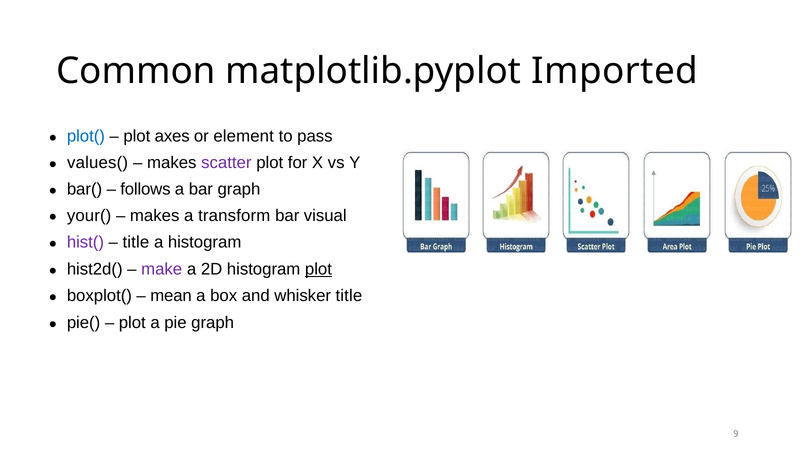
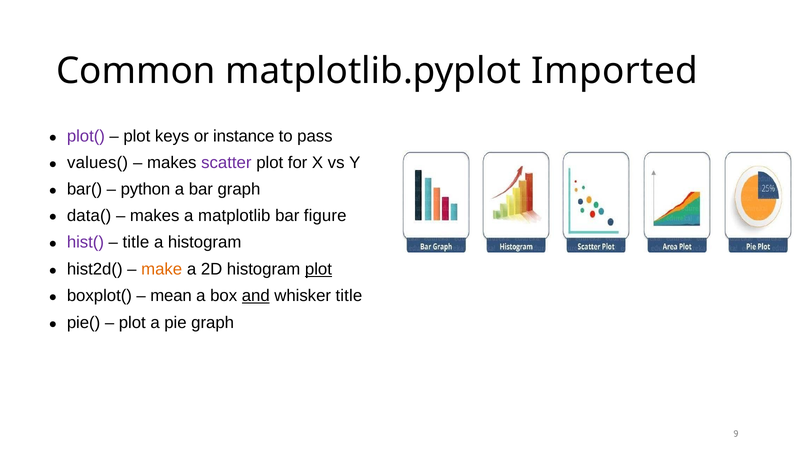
plot( colour: blue -> purple
axes: axes -> keys
element: element -> instance
follows: follows -> python
your(: your( -> data(
transform: transform -> matplotlib
visual: visual -> figure
make colour: purple -> orange
and underline: none -> present
